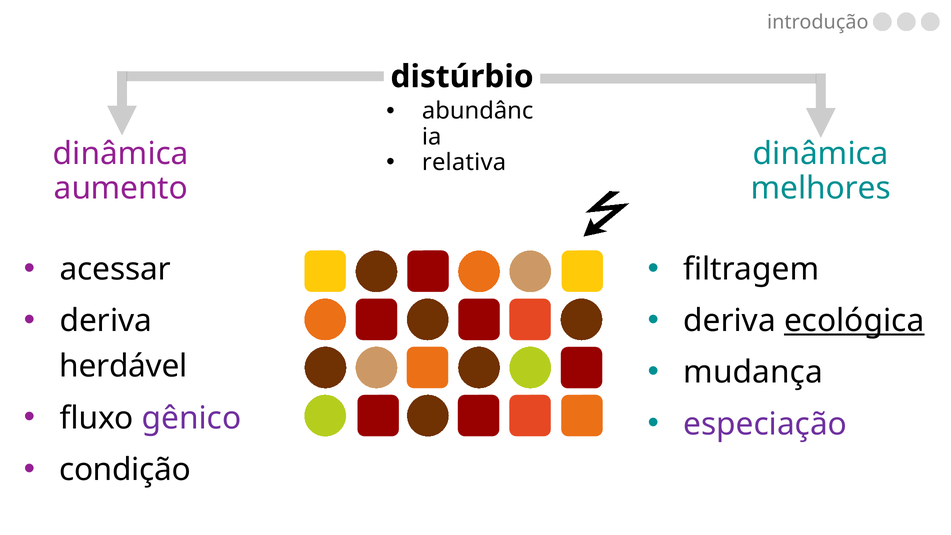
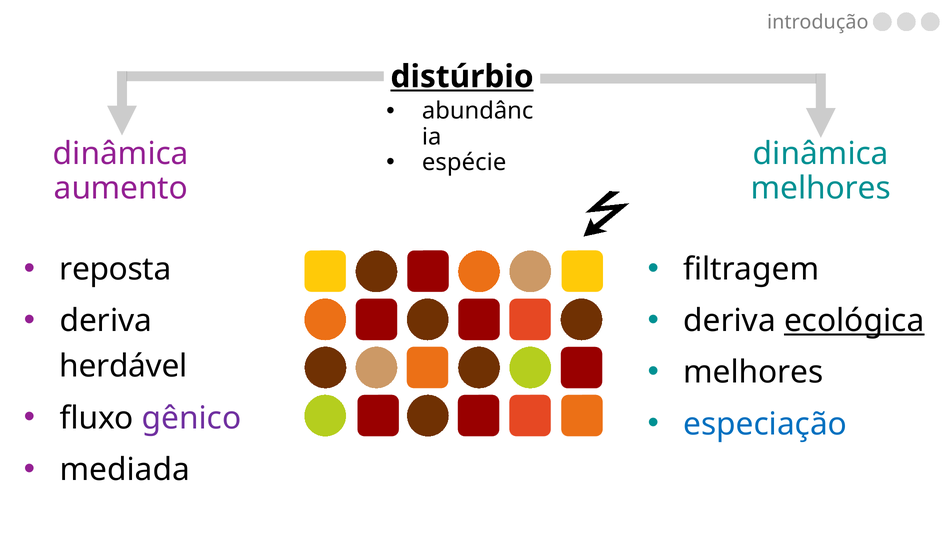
distúrbio underline: none -> present
relativa: relativa -> espécie
acessar: acessar -> reposta
mudança at (753, 372): mudança -> melhores
especiação colour: purple -> blue
condição: condição -> mediada
